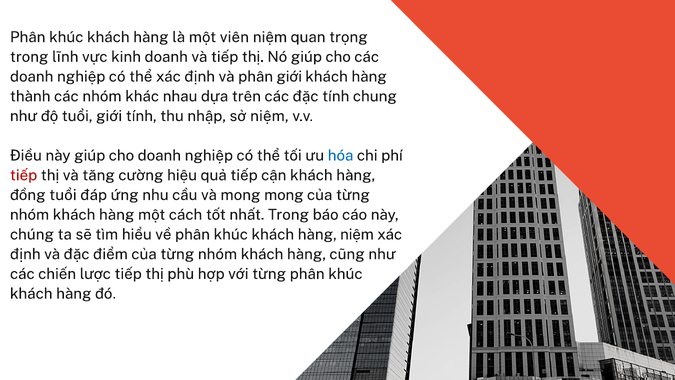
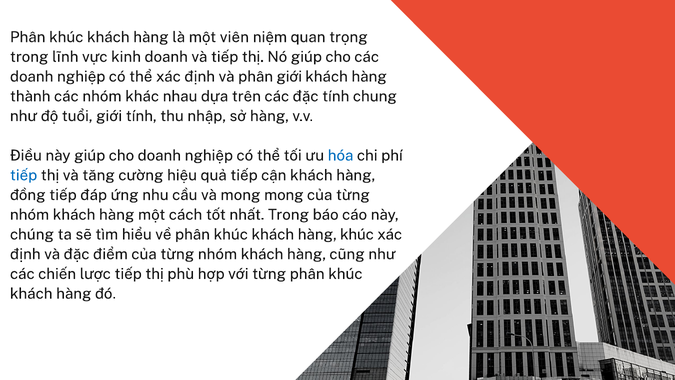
sở niệm: niệm -> hàng
tiếp at (24, 175) colour: red -> blue
đồng tuổi: tuổi -> tiếp
hàng niệm: niệm -> khúc
